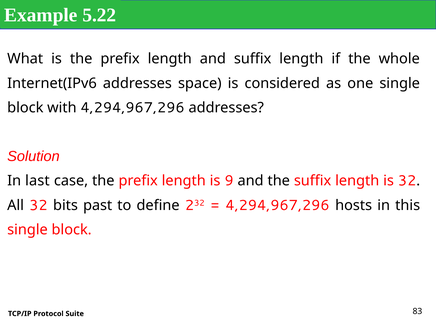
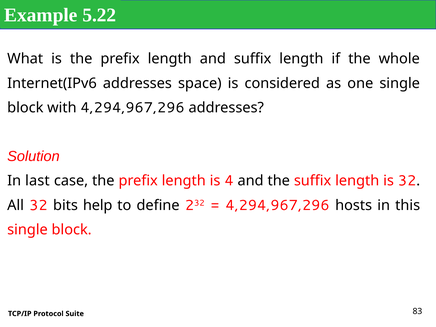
9: 9 -> 4
past: past -> help
